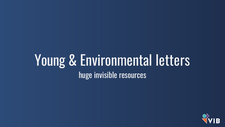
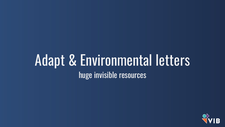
Young: Young -> Adapt
